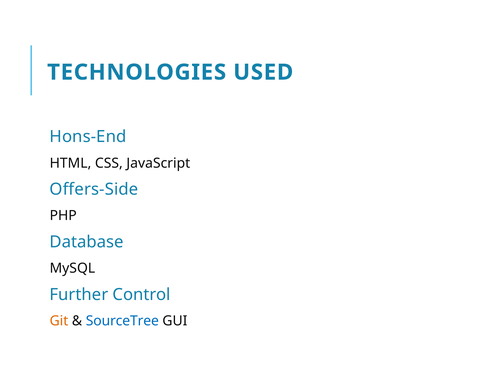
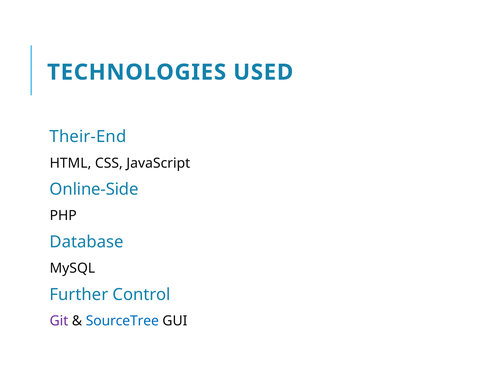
Hons-End: Hons-End -> Their-End
Offers-Side: Offers-Side -> Online-Side
Git colour: orange -> purple
